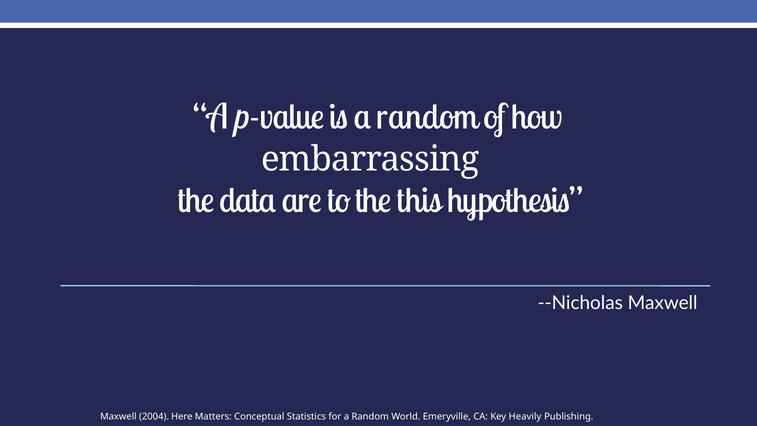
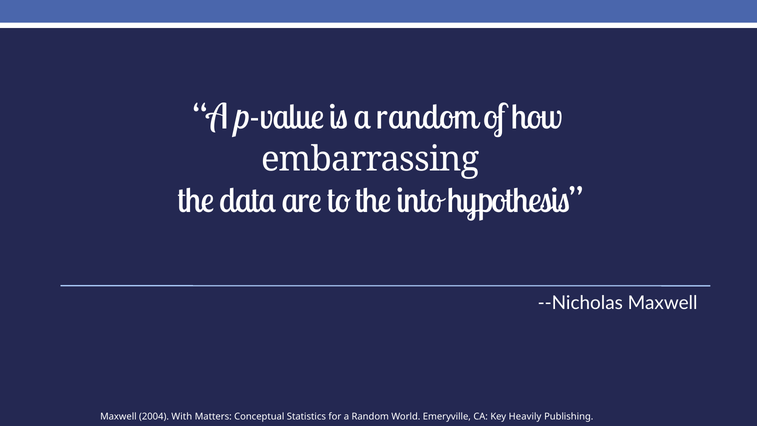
this: this -> into
Here: Here -> With
